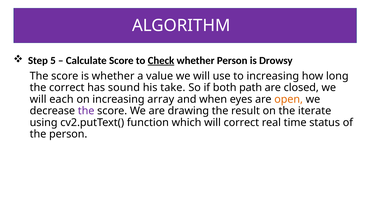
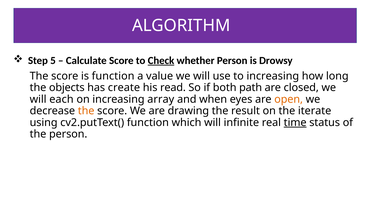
is whether: whether -> function
the correct: correct -> objects
sound: sound -> create
take: take -> read
the at (86, 111) colour: purple -> orange
will correct: correct -> infinite
time underline: none -> present
